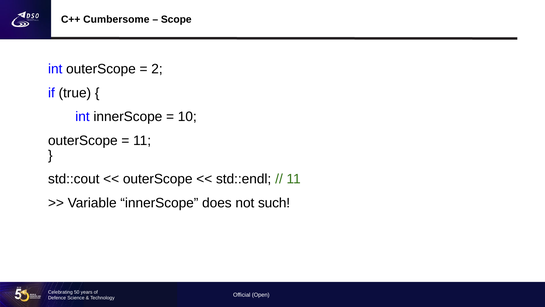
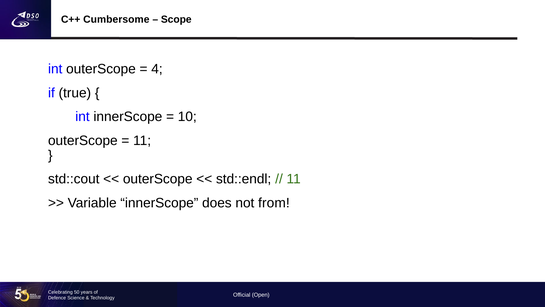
2: 2 -> 4
such: such -> from
